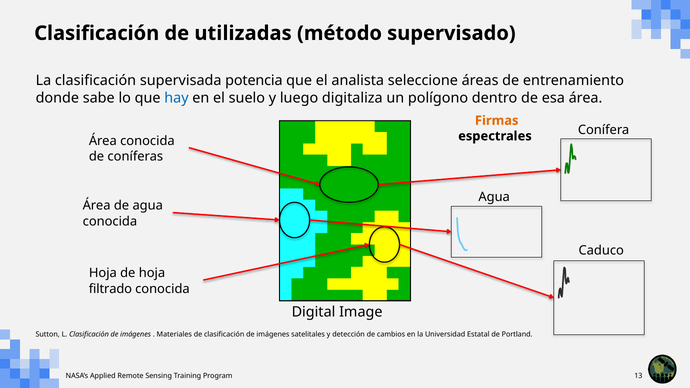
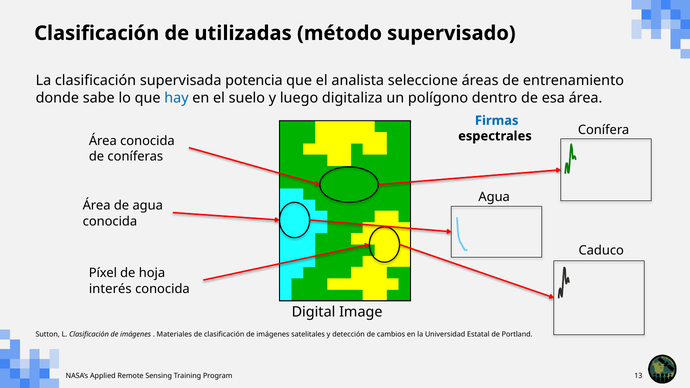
Firmas colour: orange -> blue
Hoja at (103, 273): Hoja -> Píxel
filtrado: filtrado -> interés
